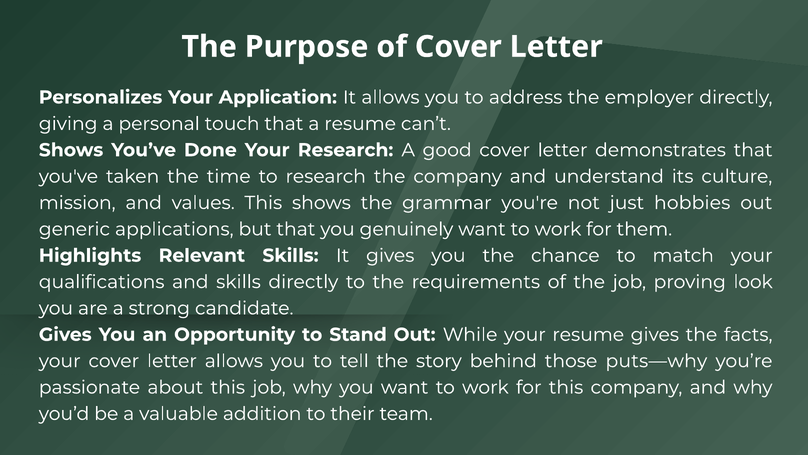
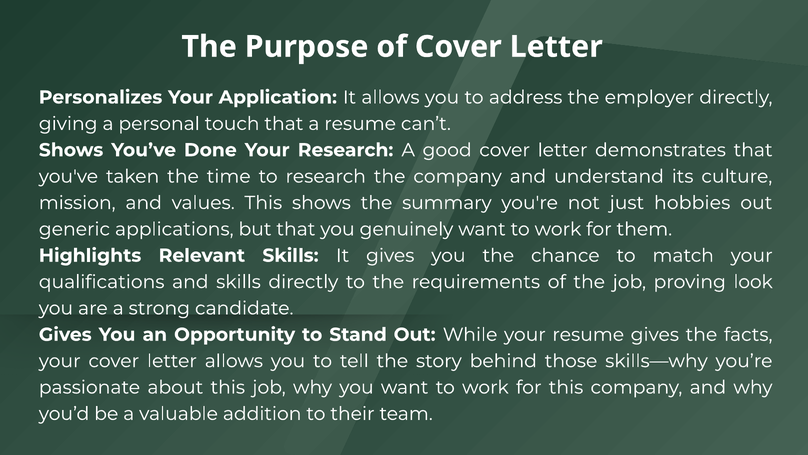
grammar: grammar -> summary
puts—why: puts—why -> skills—why
